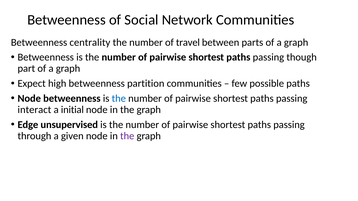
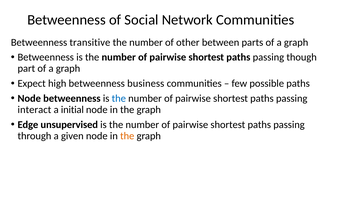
centrality: centrality -> transitive
travel: travel -> other
partition: partition -> business
the at (127, 136) colour: purple -> orange
